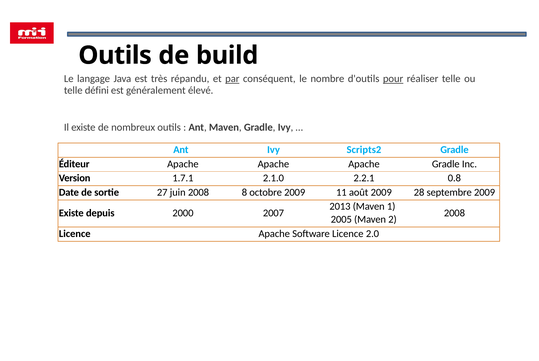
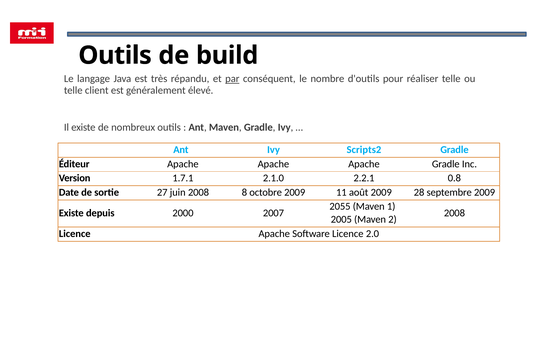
pour underline: present -> none
défini: défini -> client
2013: 2013 -> 2055
